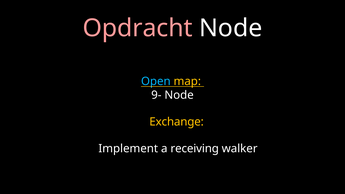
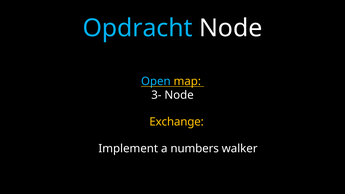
Opdracht colour: pink -> light blue
9-: 9- -> 3-
receiving: receiving -> numbers
